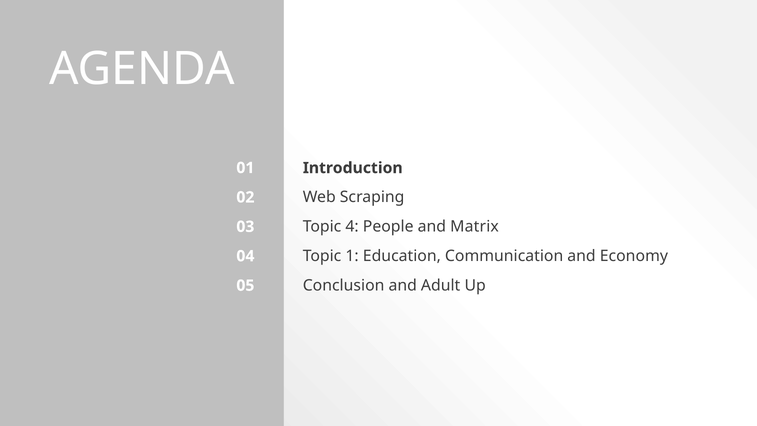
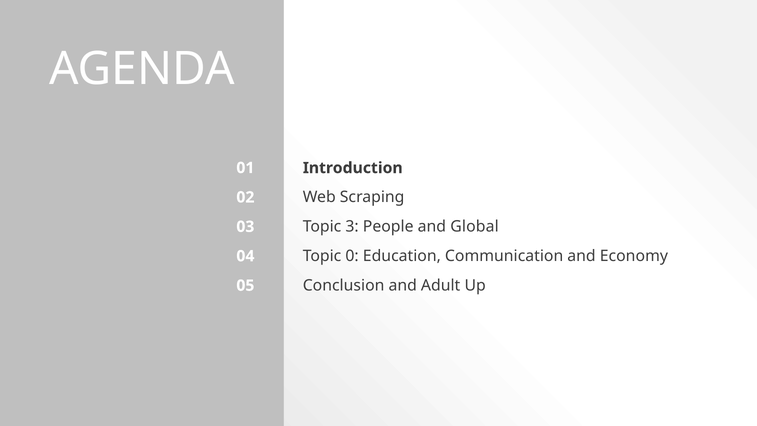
4: 4 -> 3
Matrix: Matrix -> Global
1: 1 -> 0
